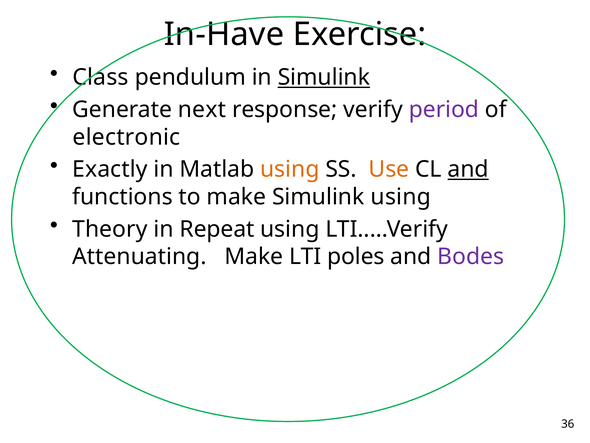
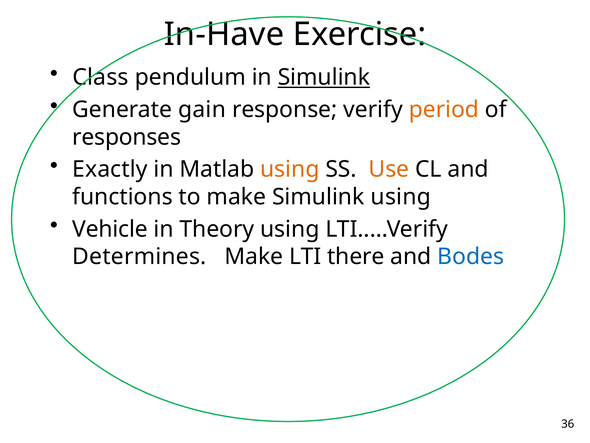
next: next -> gain
period colour: purple -> orange
electronic: electronic -> responses
and at (468, 169) underline: present -> none
Theory: Theory -> Vehicle
Repeat: Repeat -> Theory
Attenuating: Attenuating -> Determines
poles: poles -> there
Bodes colour: purple -> blue
